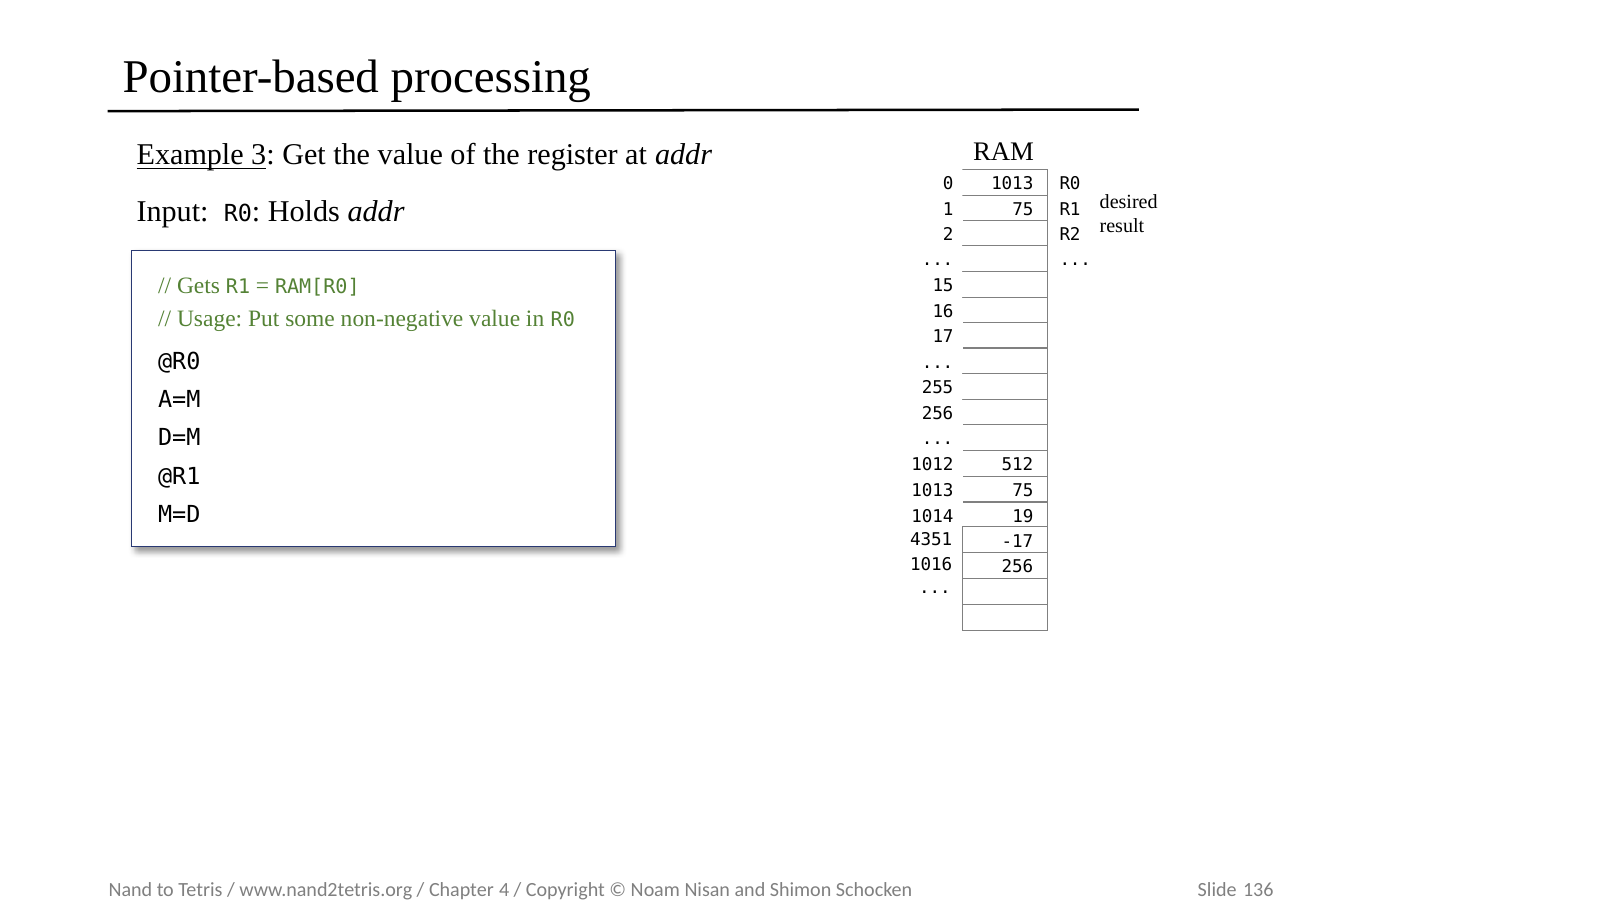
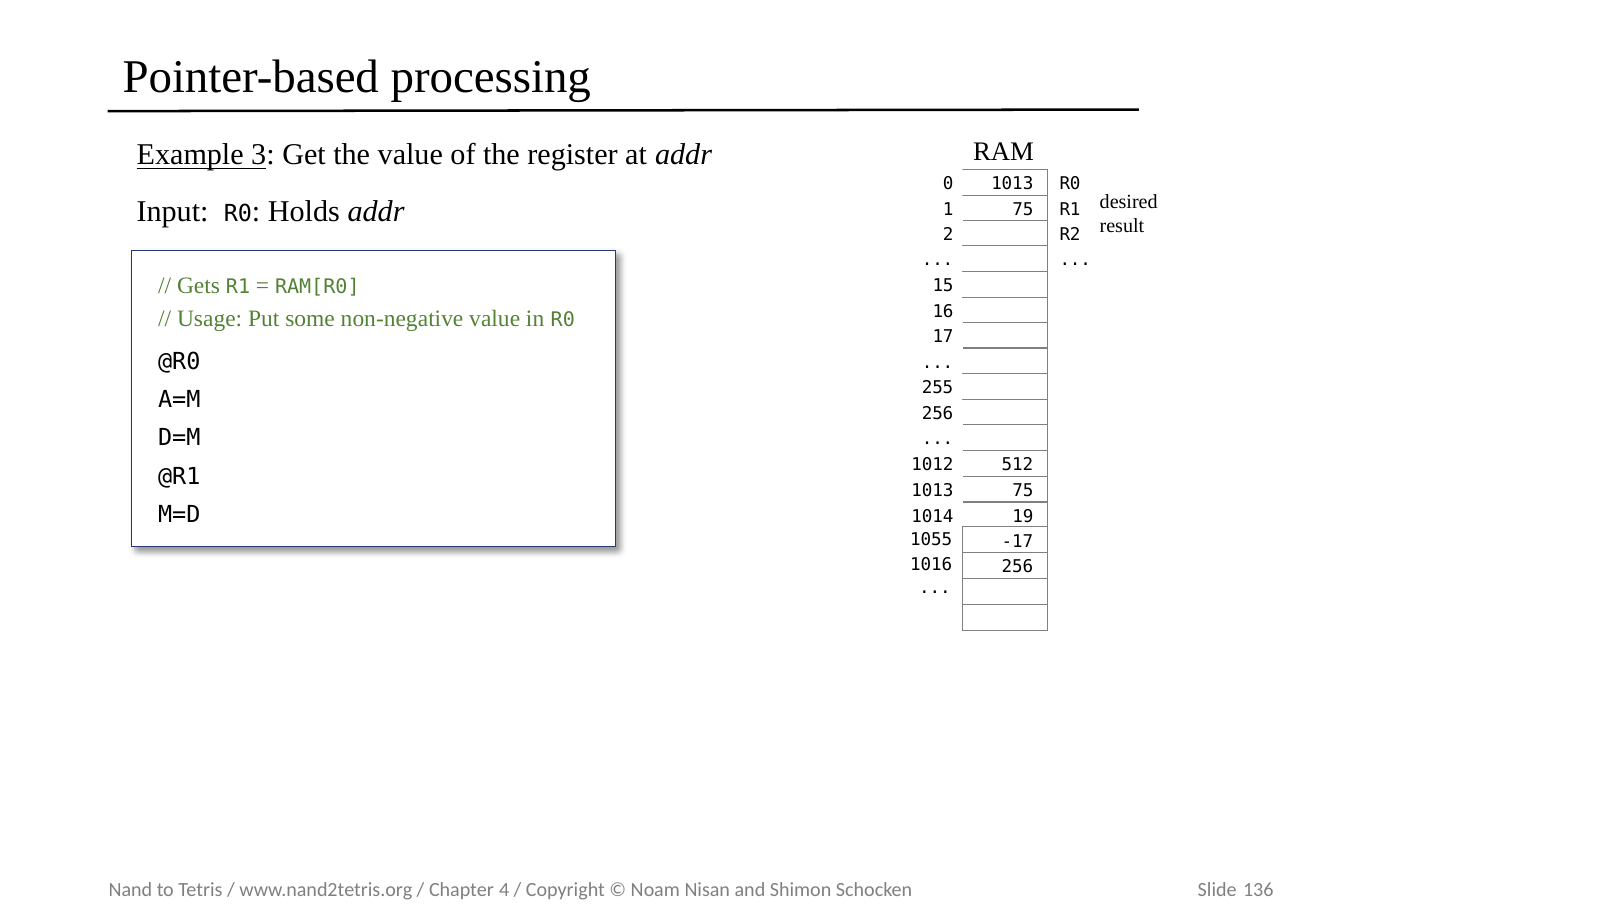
4351: 4351 -> 1055
